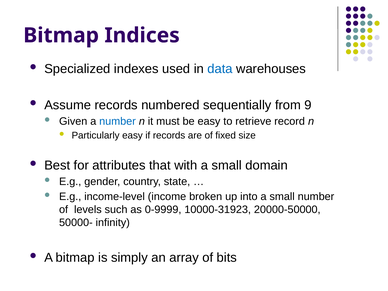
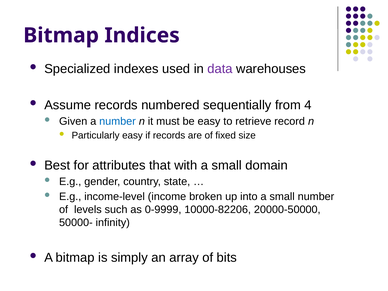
data colour: blue -> purple
9: 9 -> 4
10000-31923: 10000-31923 -> 10000-82206
